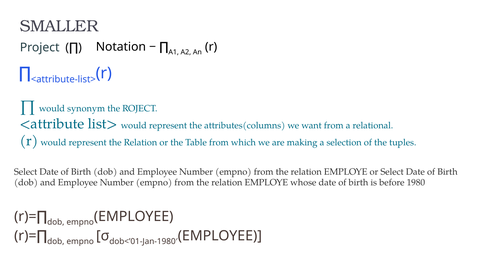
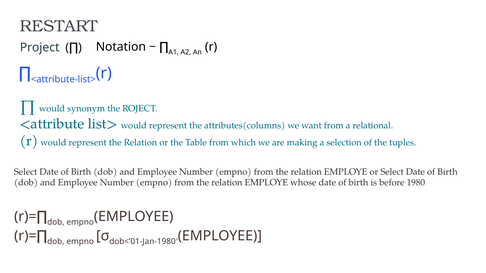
SMALLER: SMALLER -> RESTART
